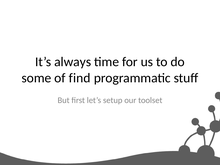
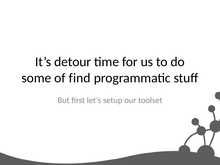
always: always -> detour
